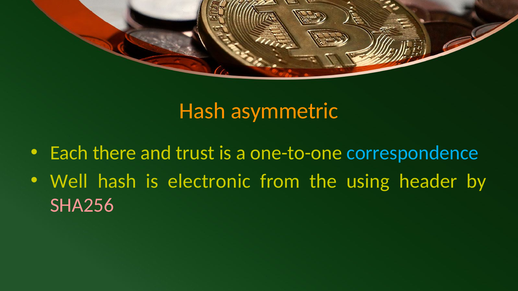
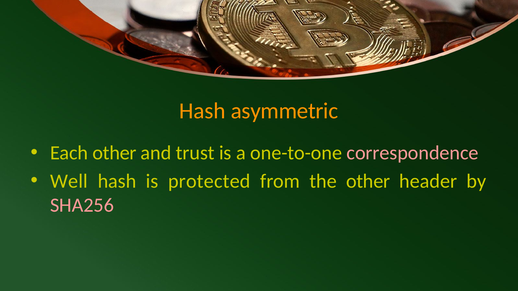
Each there: there -> other
correspondence colour: light blue -> pink
electronic: electronic -> protected
the using: using -> other
